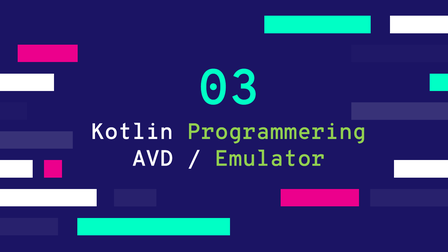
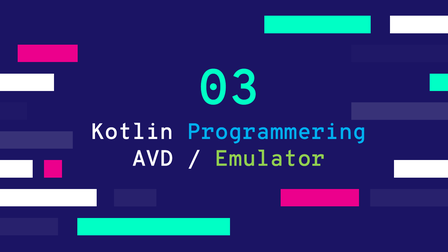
Programmering colour: light green -> light blue
